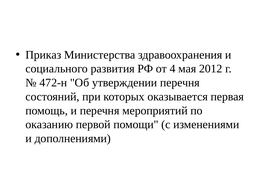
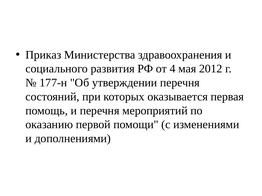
472-н: 472-н -> 177-н
